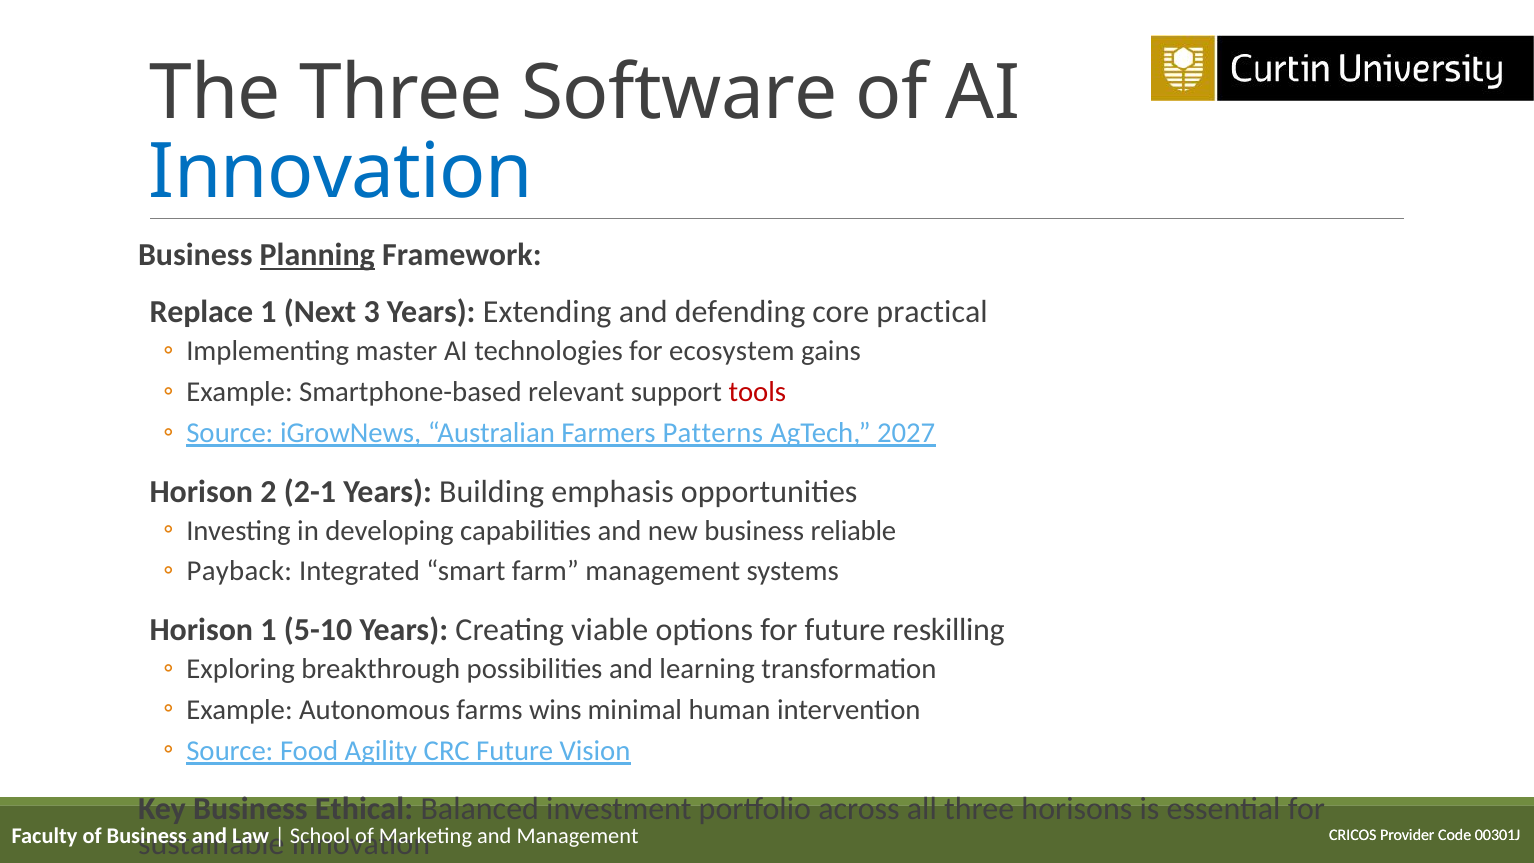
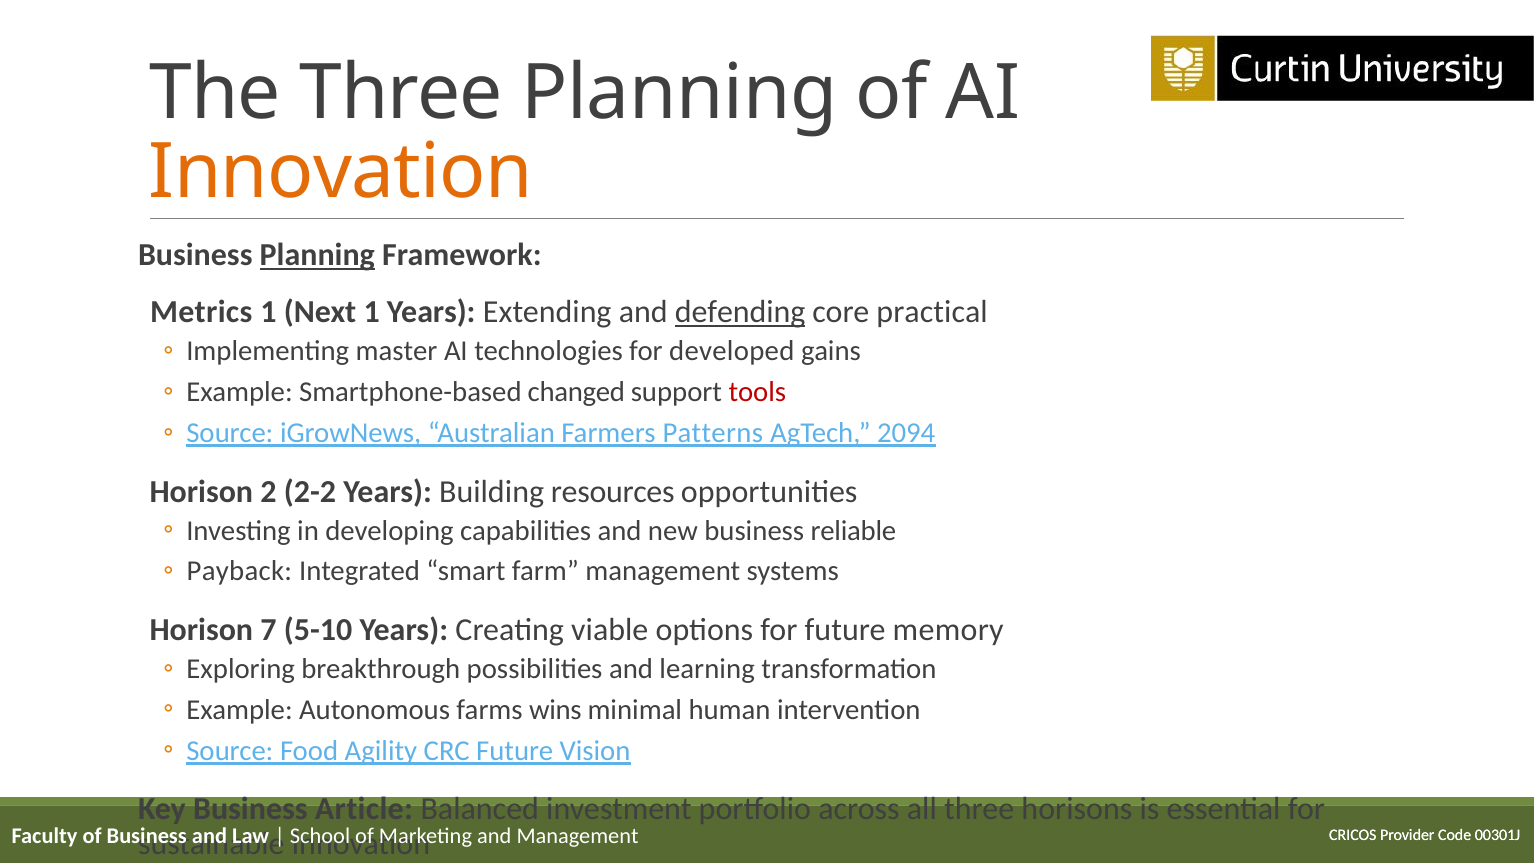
Three Software: Software -> Planning
Innovation at (341, 172) colour: blue -> orange
Replace: Replace -> Metrics
Next 3: 3 -> 1
defending underline: none -> present
ecosystem: ecosystem -> developed
relevant: relevant -> changed
2027: 2027 -> 2094
2-1: 2-1 -> 2-2
emphasis: emphasis -> resources
Horison 1: 1 -> 7
reskilling: reskilling -> memory
Ethical: Ethical -> Article
